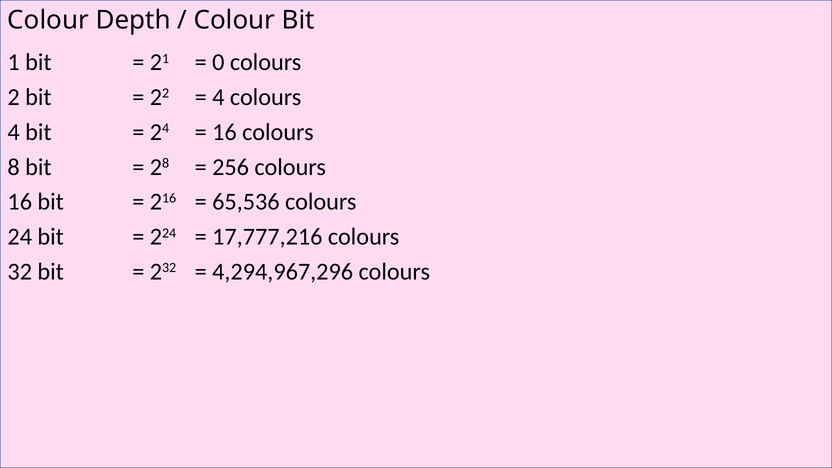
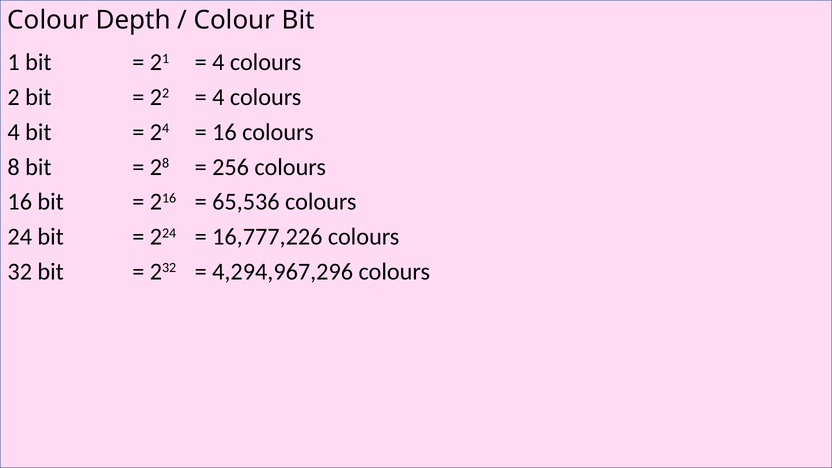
0 at (218, 62): 0 -> 4
17,777,216: 17,777,216 -> 16,777,226
